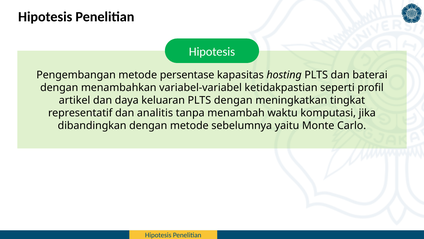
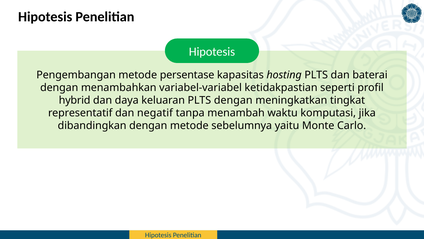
artikel: artikel -> hybrid
analitis: analitis -> negatif
